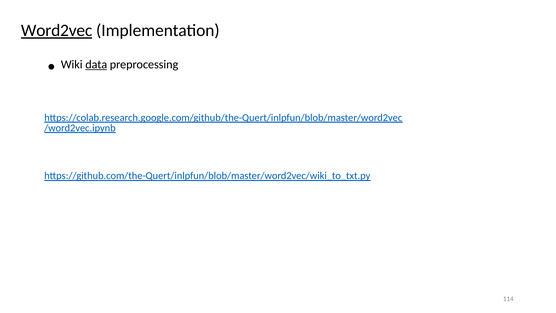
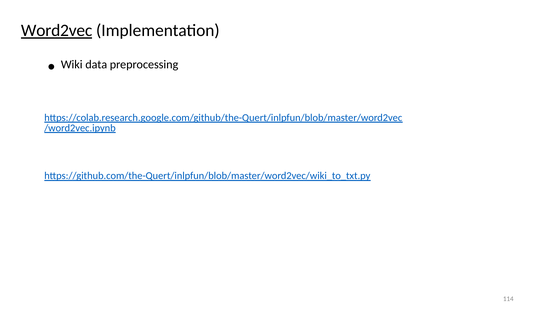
data underline: present -> none
